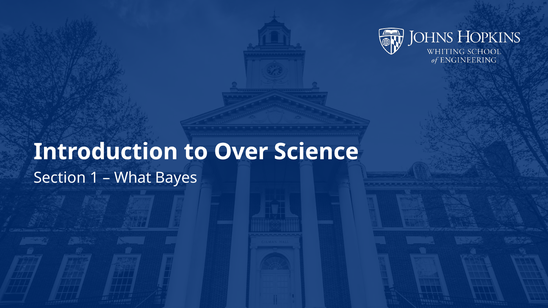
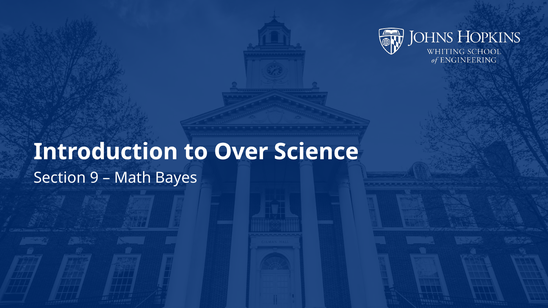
1: 1 -> 9
What: What -> Math
